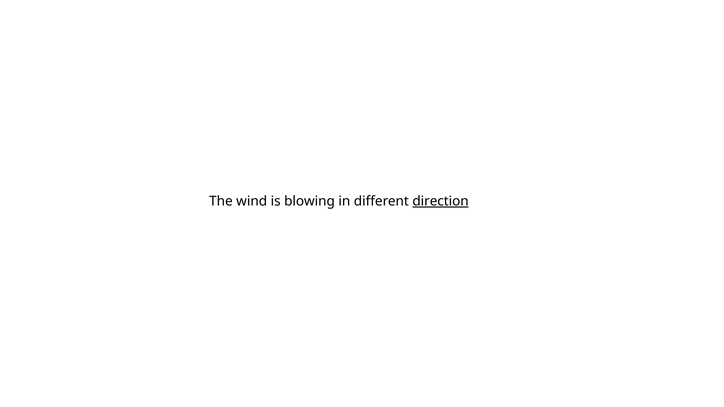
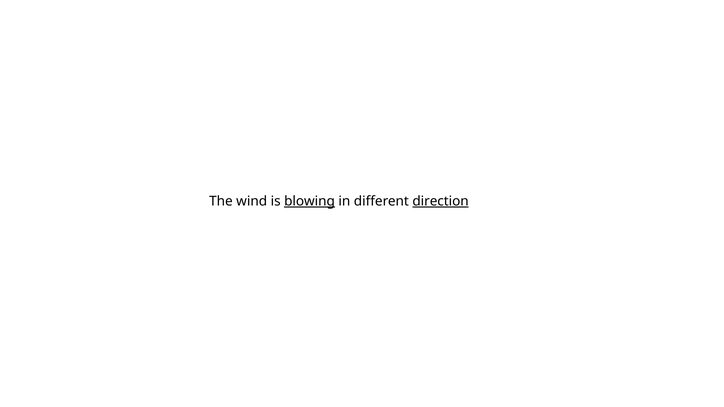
blowing underline: none -> present
